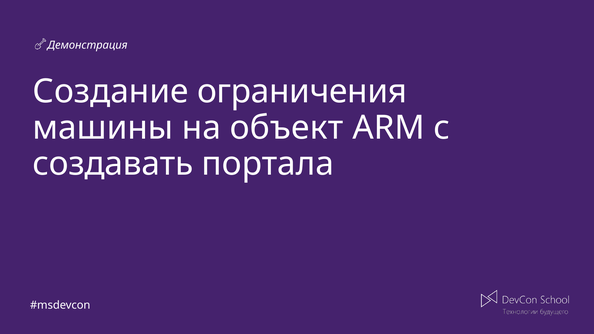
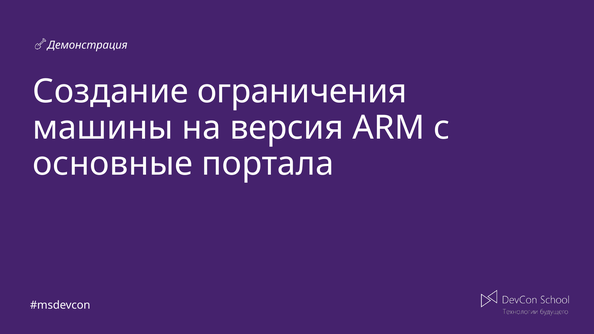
объект: объект -> версия
создавать: создавать -> основные
